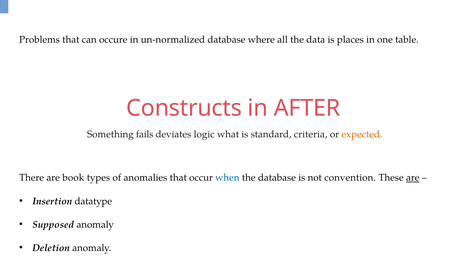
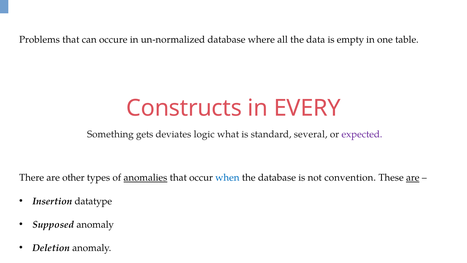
places: places -> empty
AFTER: AFTER -> EVERY
fails: fails -> gets
criteria: criteria -> several
expected colour: orange -> purple
book: book -> other
anomalies underline: none -> present
